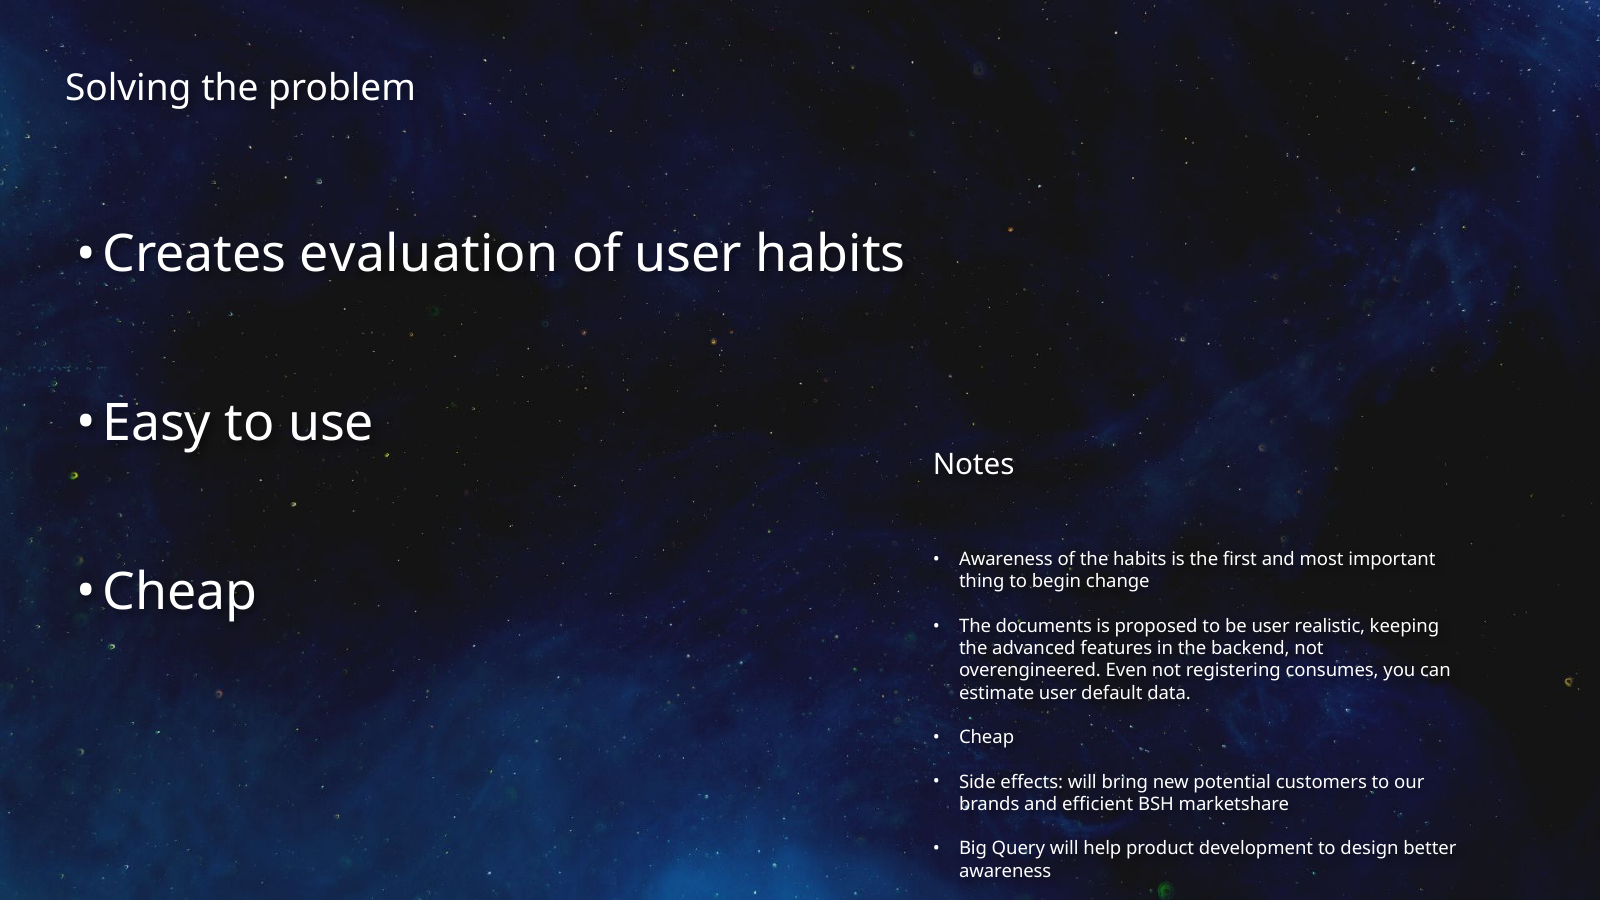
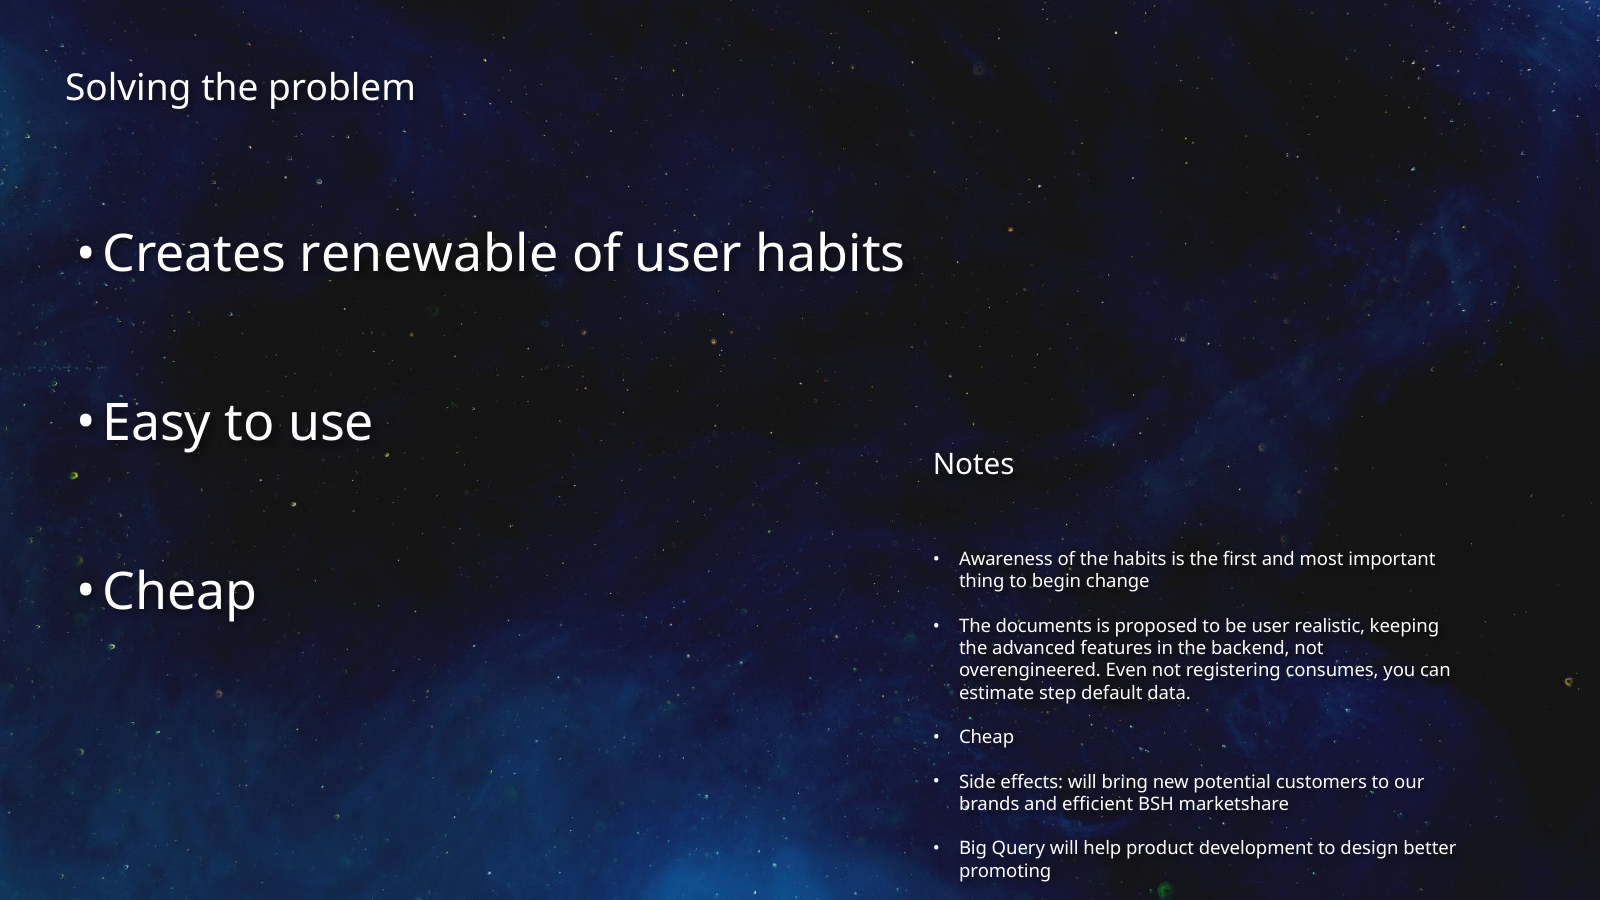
evaluation: evaluation -> renewable
estimate user: user -> step
awareness at (1005, 871): awareness -> promoting
